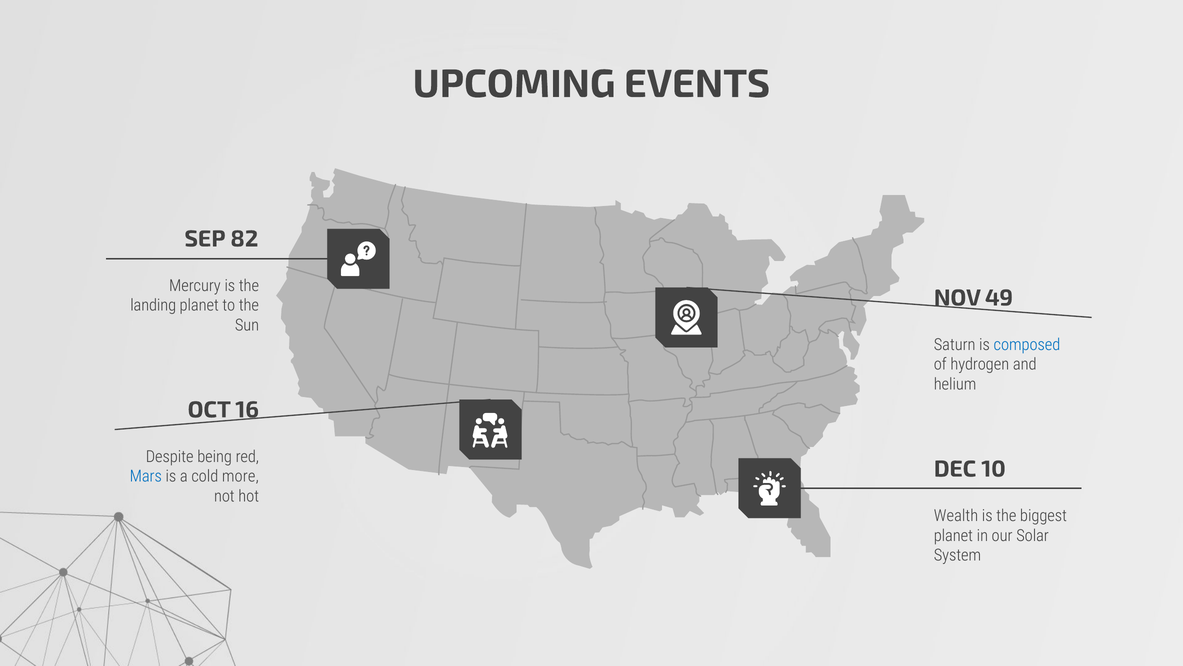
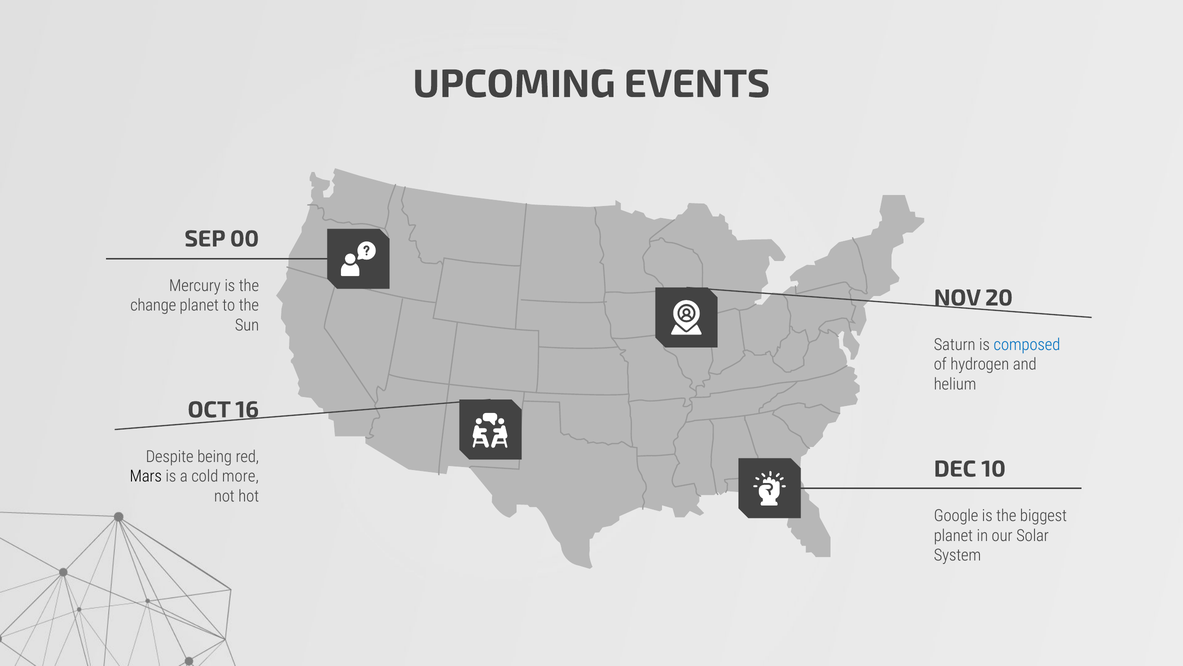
82: 82 -> 00
49: 49 -> 20
landing: landing -> change
Mars colour: blue -> black
Wealth: Wealth -> Google
